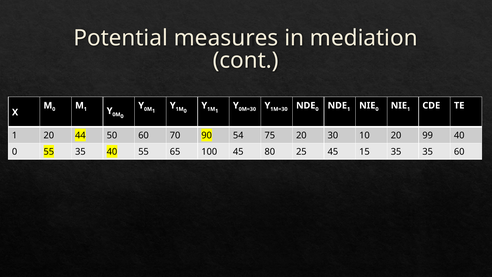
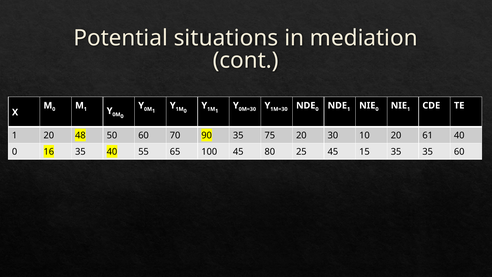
measures: measures -> situations
44: 44 -> 48
90 54: 54 -> 35
99: 99 -> 61
0 55: 55 -> 16
